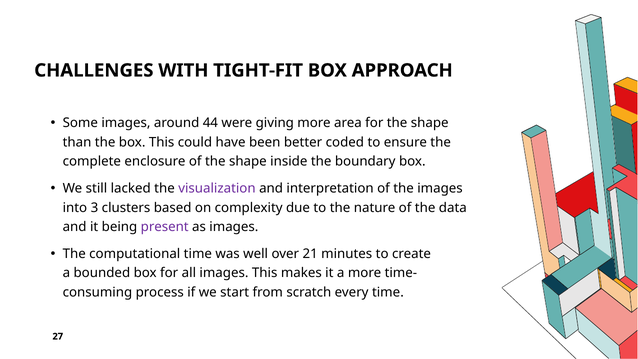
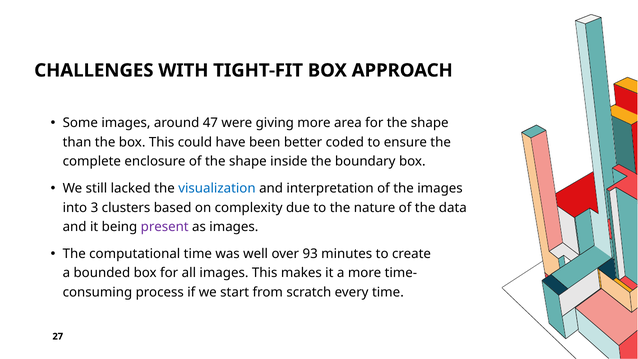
44: 44 -> 47
visualization colour: purple -> blue
21: 21 -> 93
